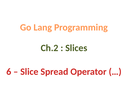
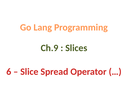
Ch.2: Ch.2 -> Ch.9
